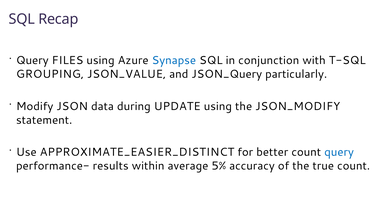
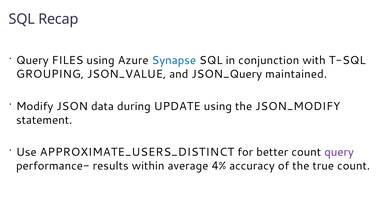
particularly: particularly -> maintained
APPROXIMATE_EASIER_DISTINCT: APPROXIMATE_EASIER_DISTINCT -> APPROXIMATE_USERS_DISTINCT
query at (339, 152) colour: blue -> purple
5%: 5% -> 4%
